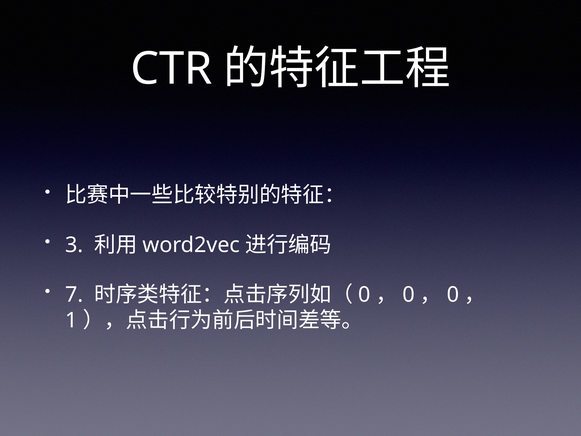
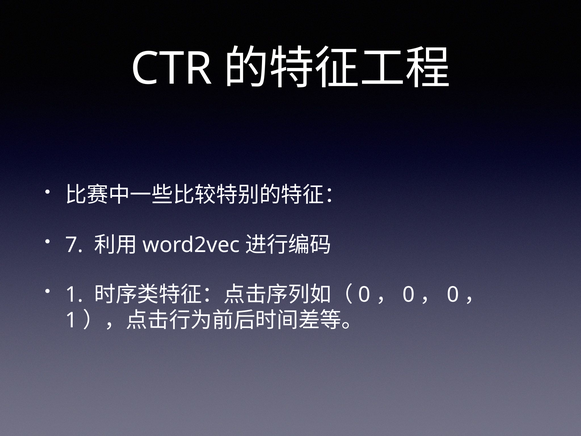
3: 3 -> 7
7 at (74, 294): 7 -> 1
